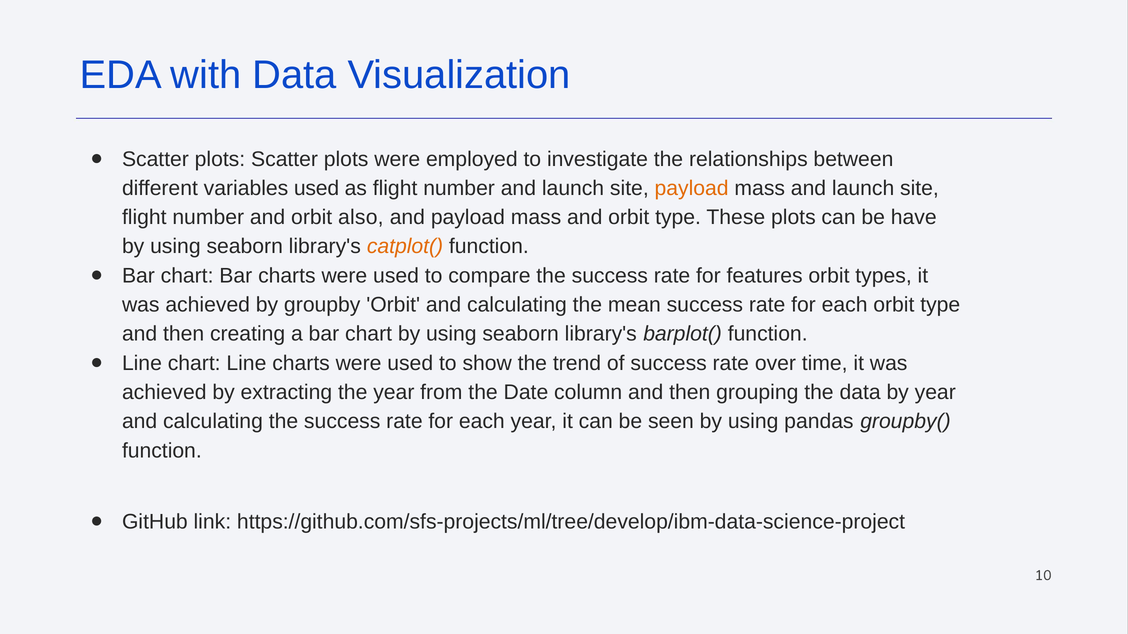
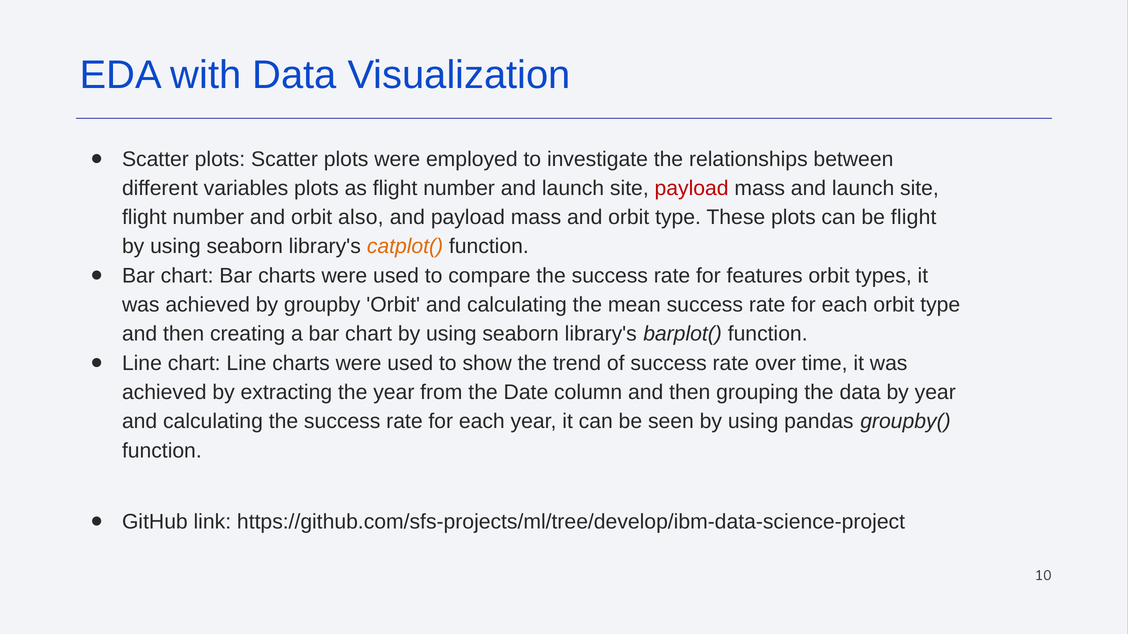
variables used: used -> plots
payload at (692, 188) colour: orange -> red
be have: have -> flight
